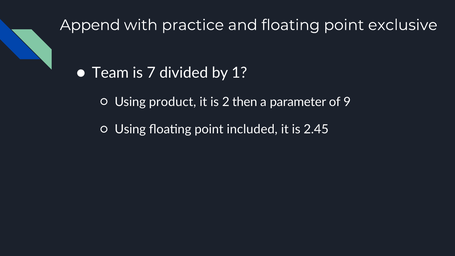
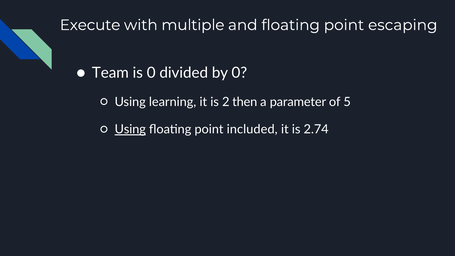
Append: Append -> Execute
practice: practice -> multiple
exclusive: exclusive -> escaping
is 7: 7 -> 0
by 1: 1 -> 0
product: product -> learning
9: 9 -> 5
Using at (130, 129) underline: none -> present
2.45: 2.45 -> 2.74
